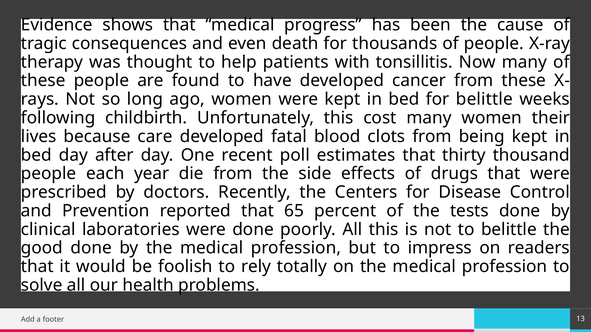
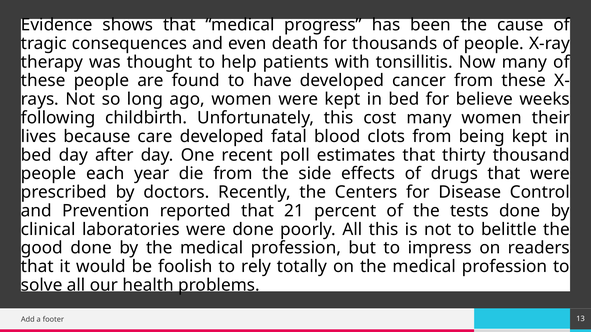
for belittle: belittle -> believe
65: 65 -> 21
